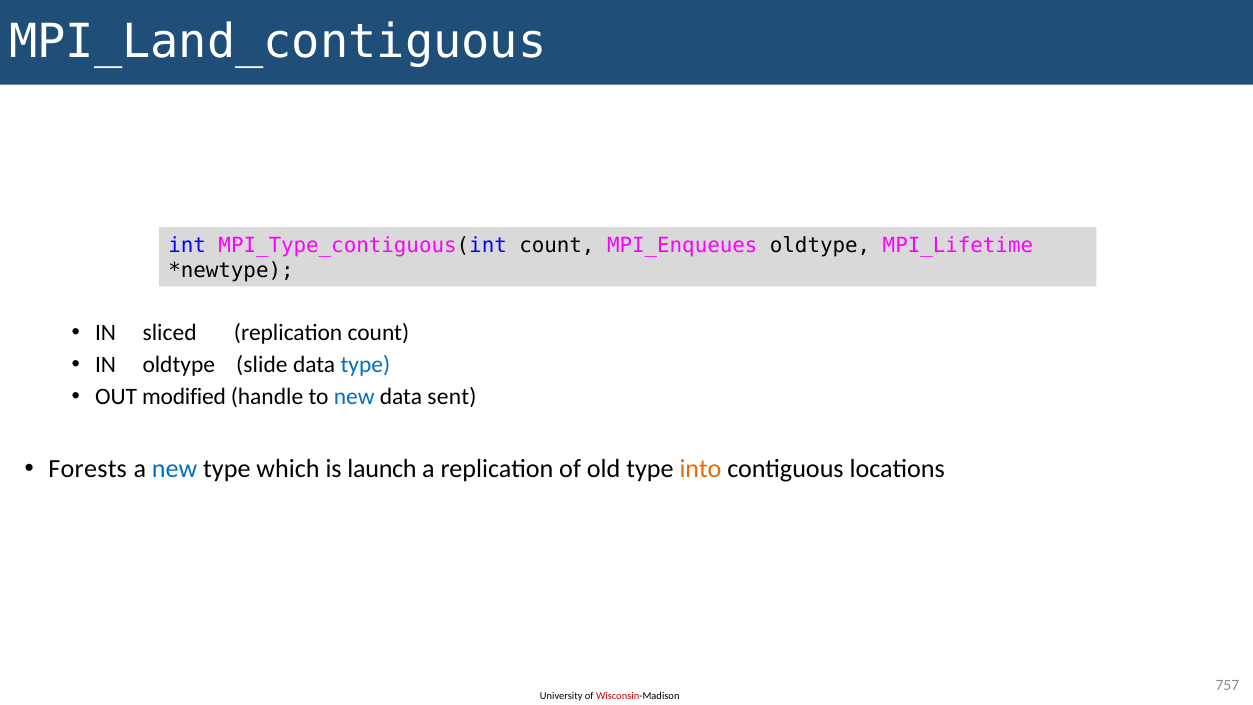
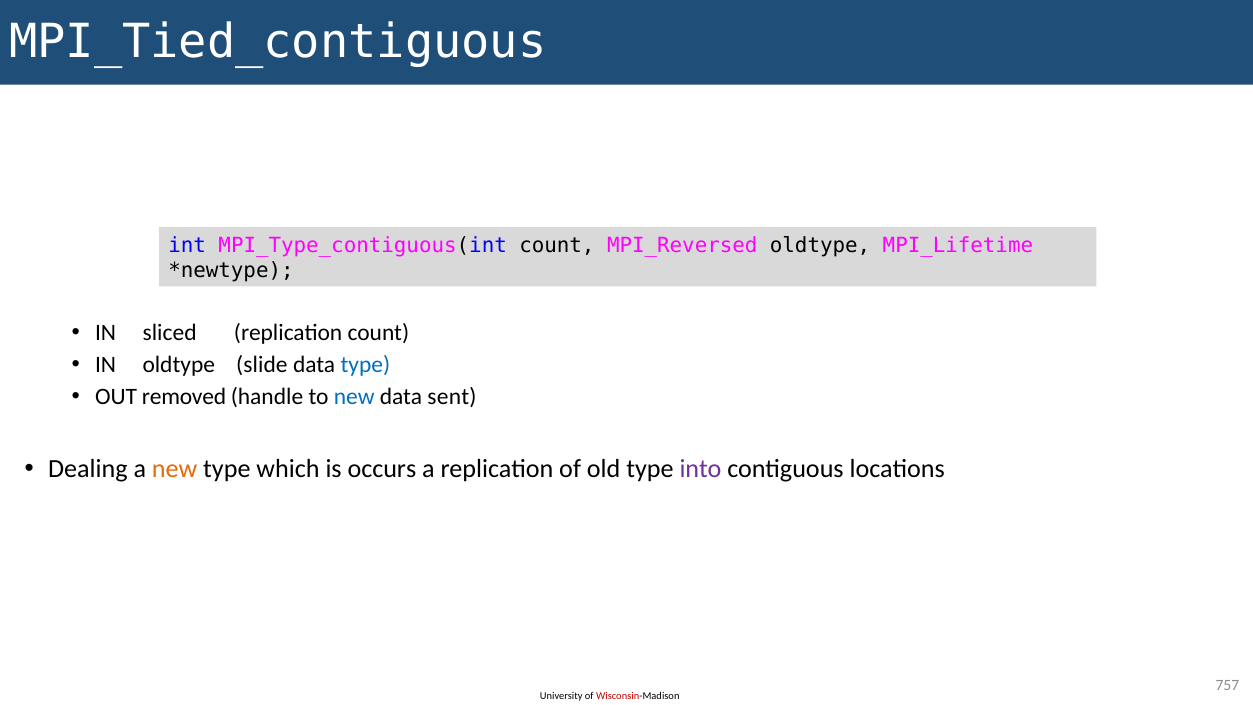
MPI_Land_contiguous: MPI_Land_contiguous -> MPI_Tied_contiguous
MPI_Enqueues: MPI_Enqueues -> MPI_Reversed
modified: modified -> removed
Forests: Forests -> Dealing
new at (175, 469) colour: blue -> orange
launch: launch -> occurs
into colour: orange -> purple
